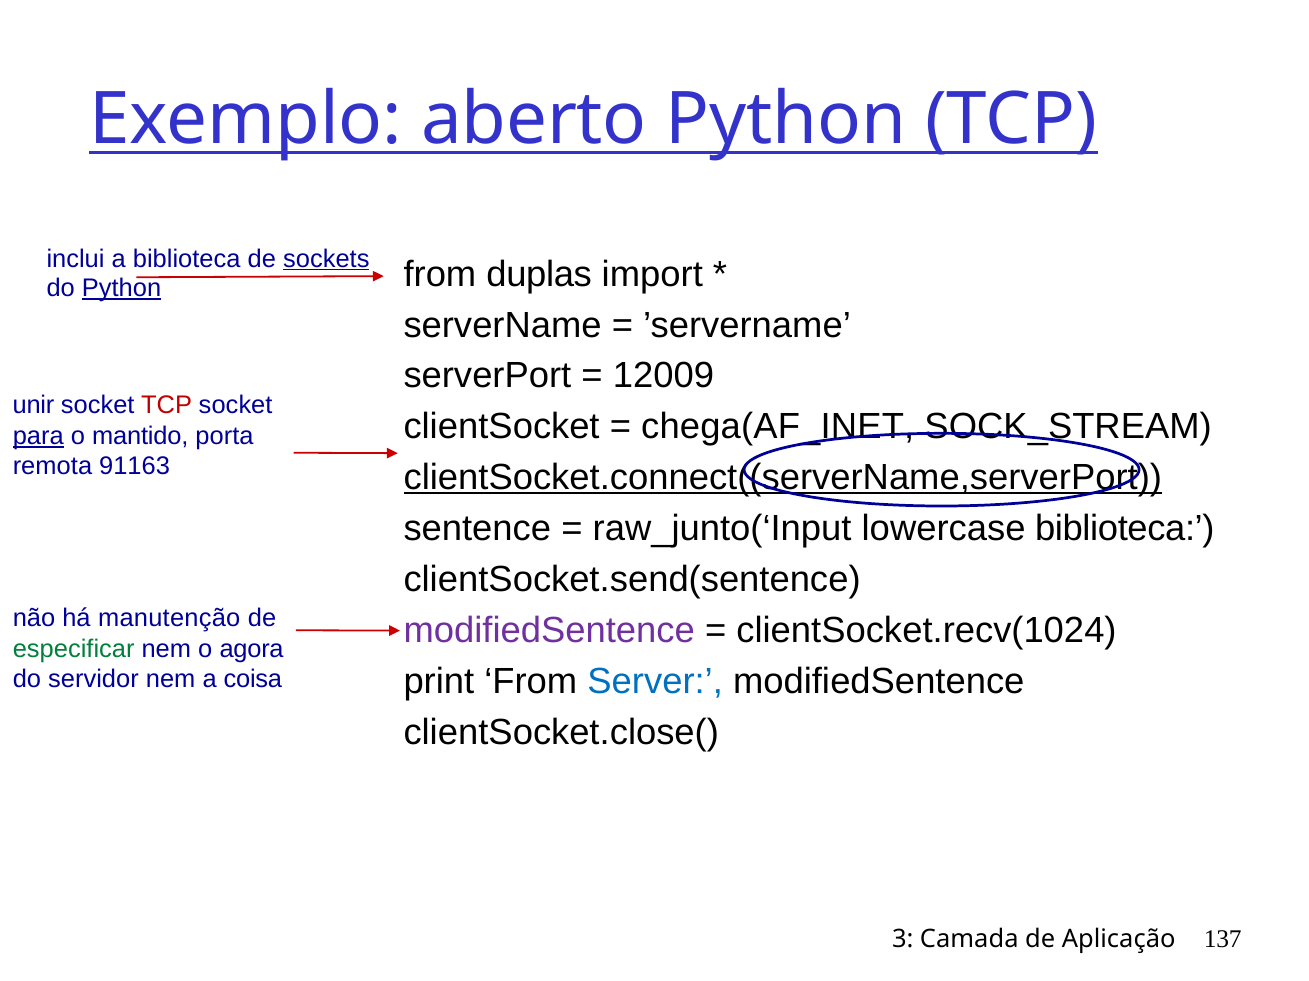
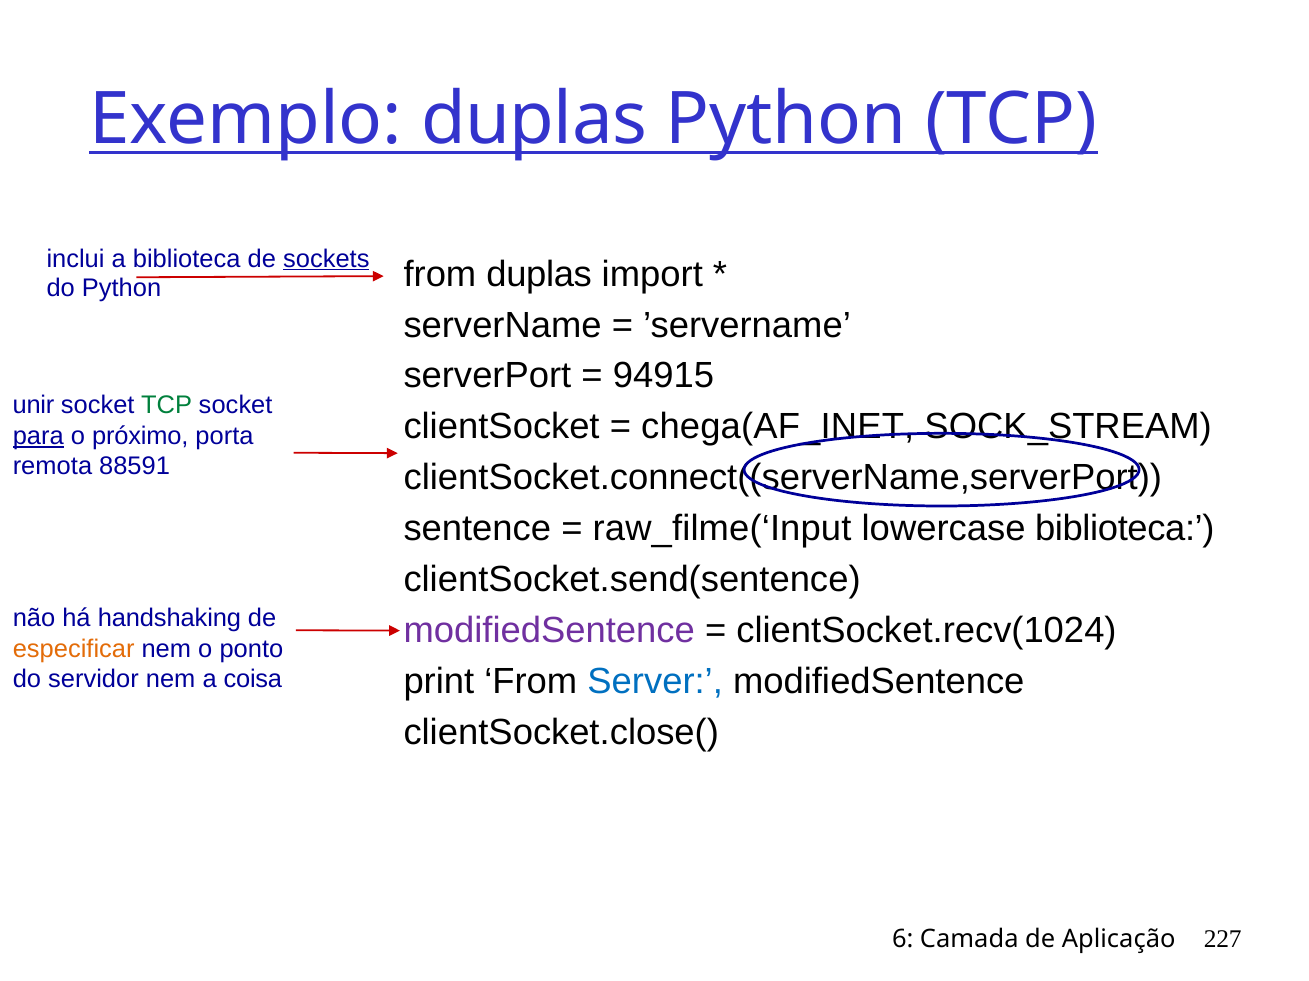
Exemplo aberto: aberto -> duplas
Python at (122, 288) underline: present -> none
12009: 12009 -> 94915
TCP at (167, 406) colour: red -> green
mantido: mantido -> próximo
91163: 91163 -> 88591
clientSocket.connect((serverName,serverPort underline: present -> none
raw_junto(‘Input: raw_junto(‘Input -> raw_filme(‘Input
manutenção: manutenção -> handshaking
especificar colour: green -> orange
agora: agora -> ponto
3: 3 -> 6
137: 137 -> 227
